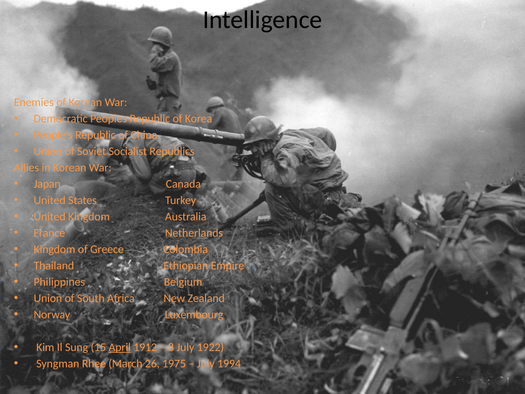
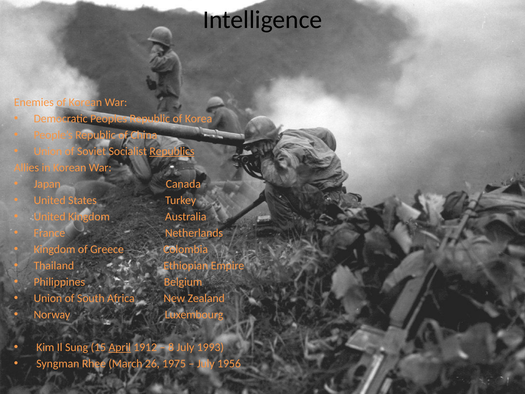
Republics underline: none -> present
1922: 1922 -> 1993
1994: 1994 -> 1956
